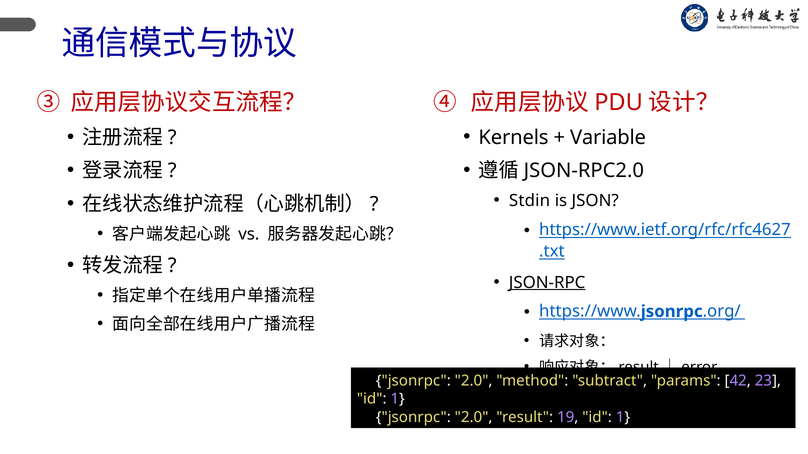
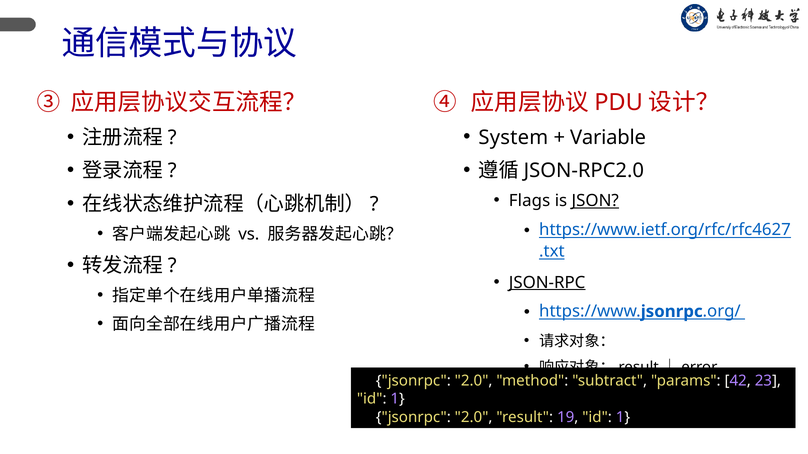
Kernels: Kernels -> System
Stdin: Stdin -> Flags
JSON underline: none -> present
